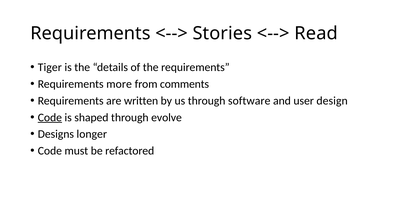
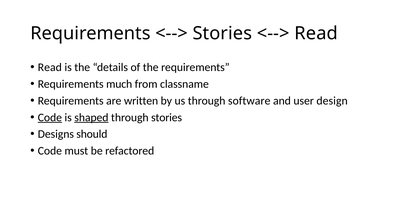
Tiger at (50, 67): Tiger -> Read
more: more -> much
comments: comments -> classname
shaped underline: none -> present
through evolve: evolve -> stories
longer: longer -> should
